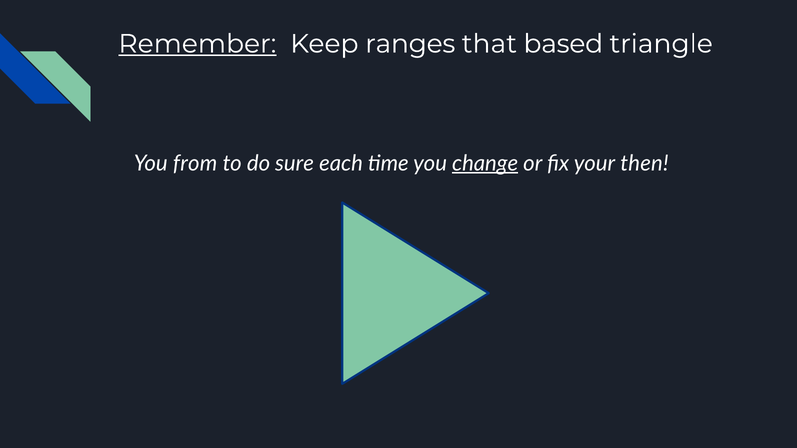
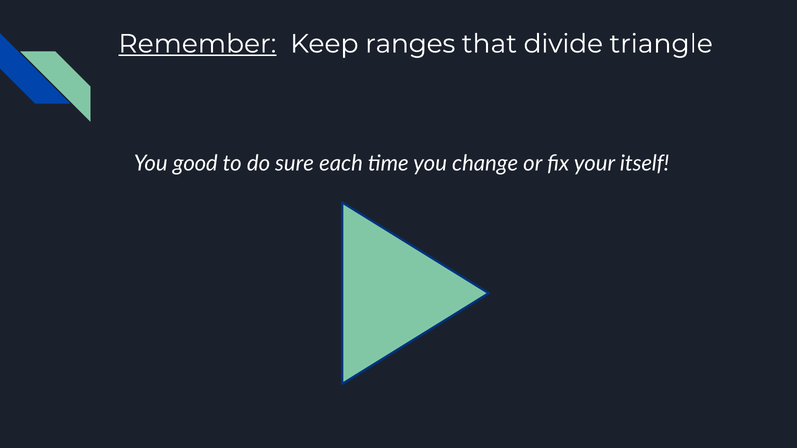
based: based -> divide
from: from -> good
change underline: present -> none
then: then -> itself
